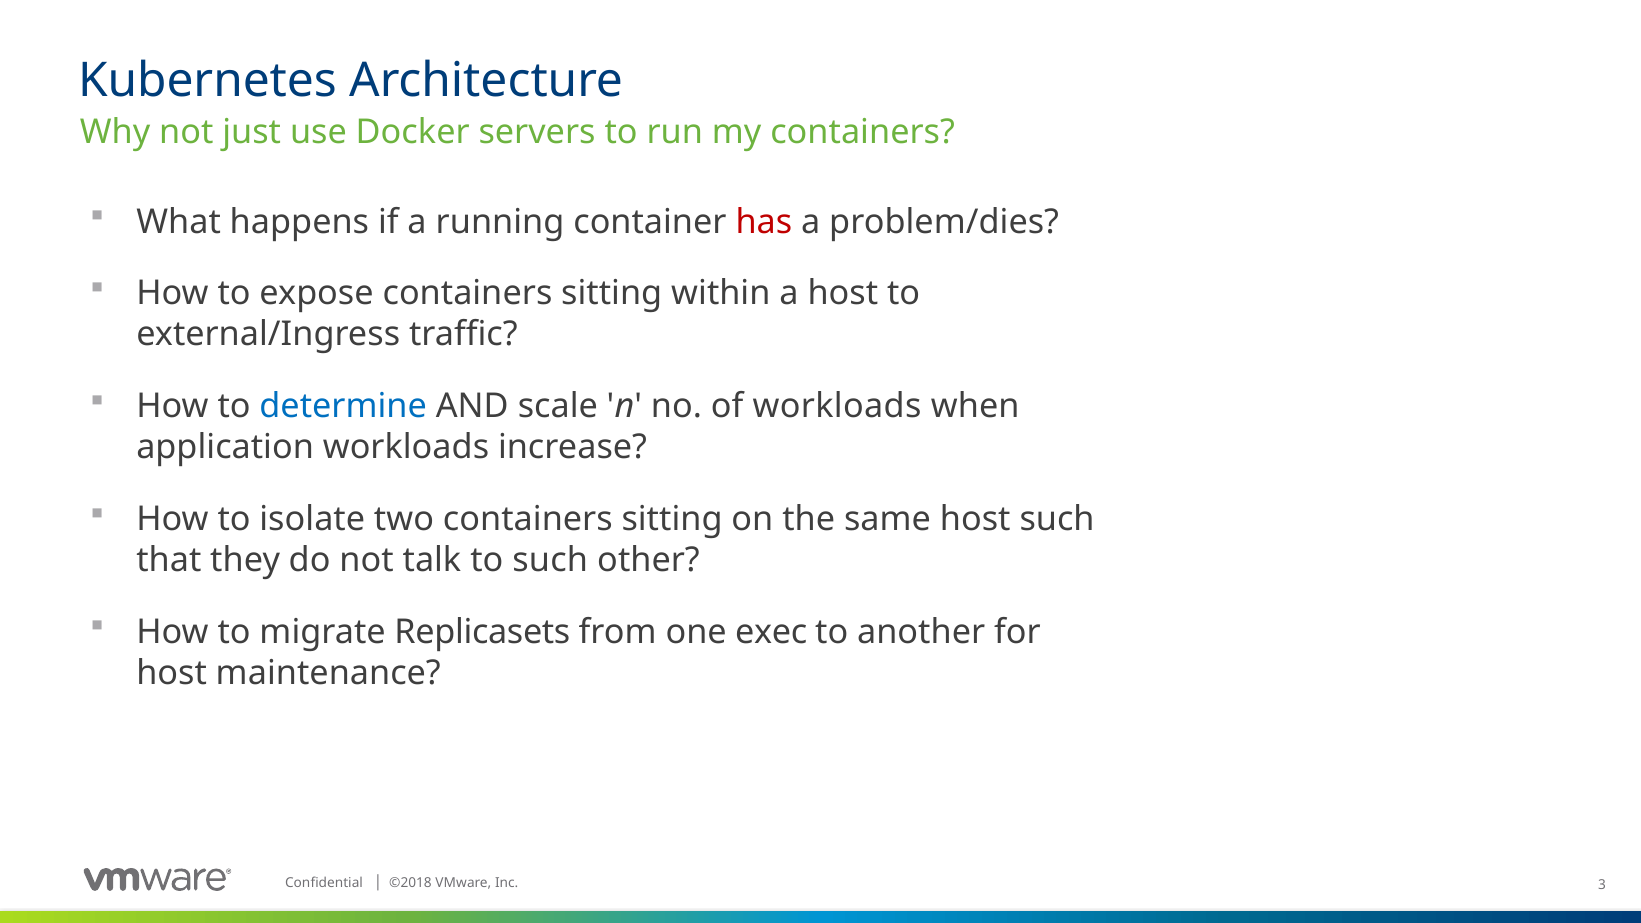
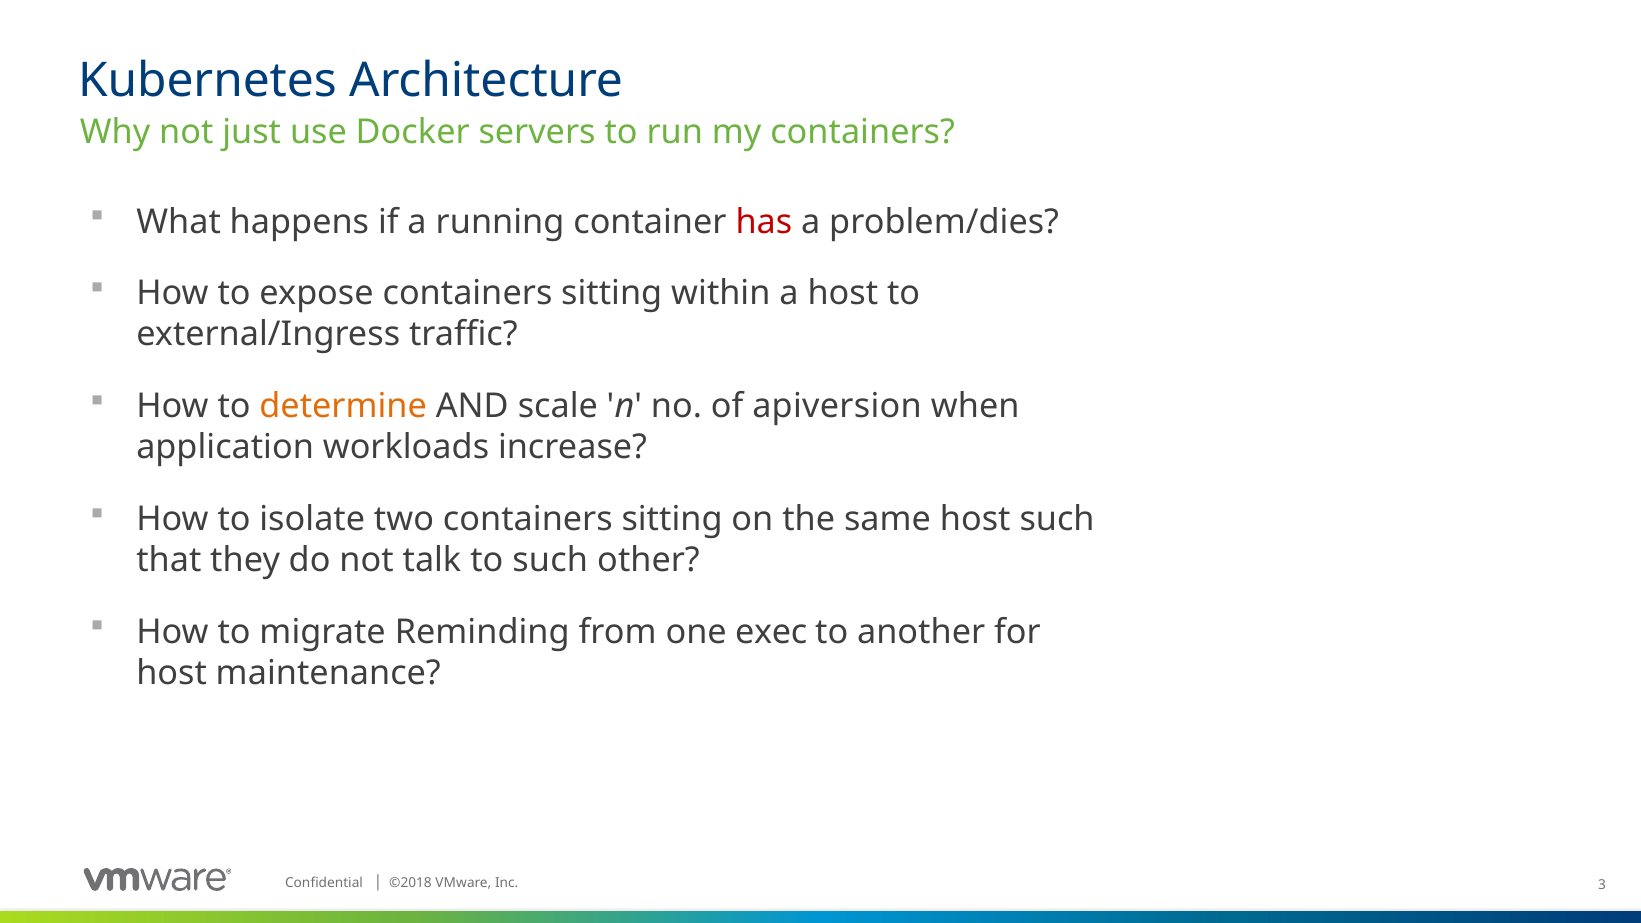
determine colour: blue -> orange
of workloads: workloads -> apiversion
Replicasets: Replicasets -> Reminding
